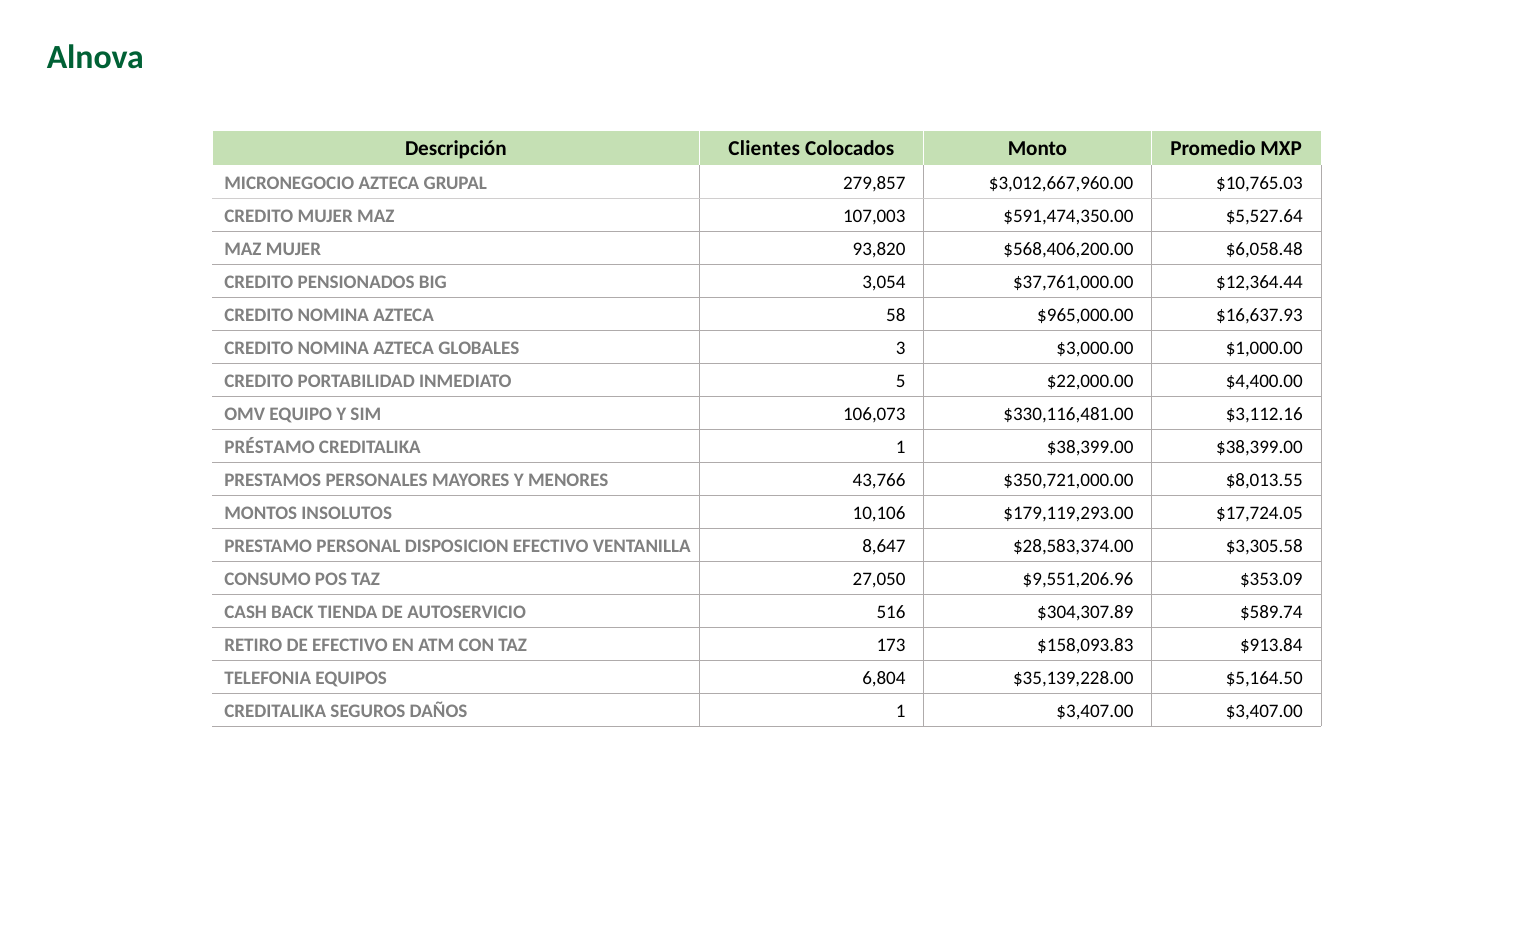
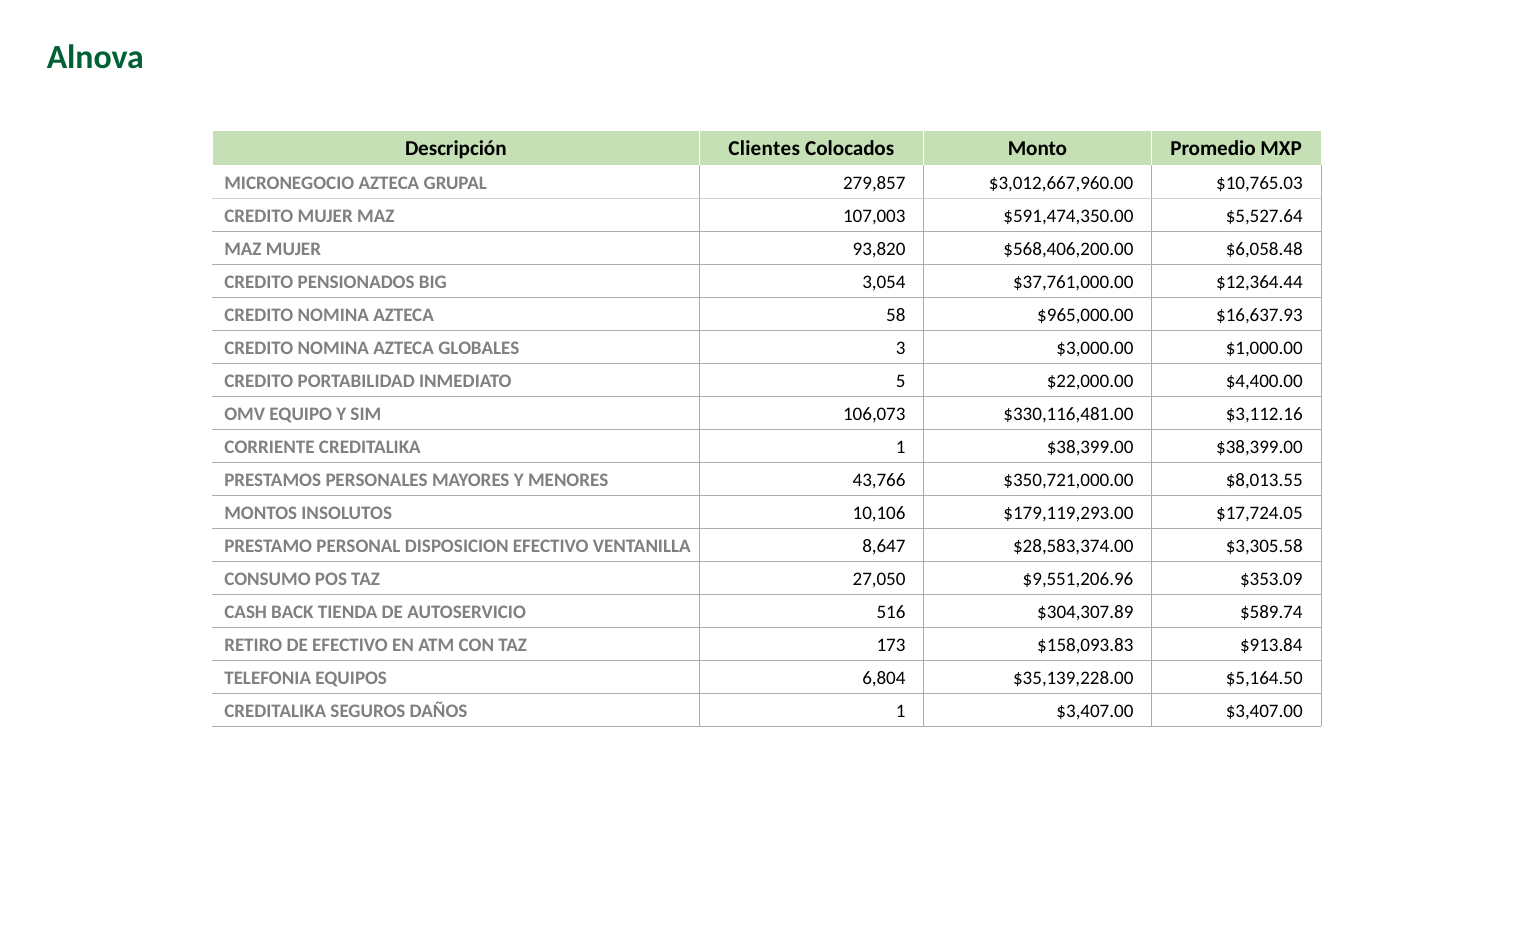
PRÉSTAMO: PRÉSTAMO -> CORRIENTE
